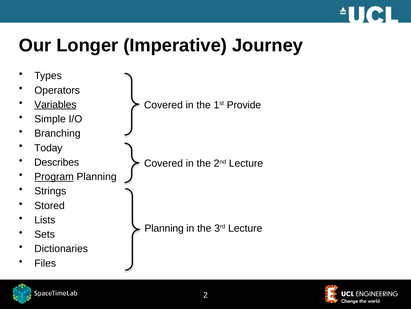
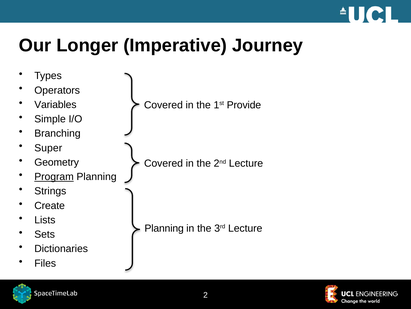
Variables underline: present -> none
Today: Today -> Super
Describes: Describes -> Geometry
Stored: Stored -> Create
